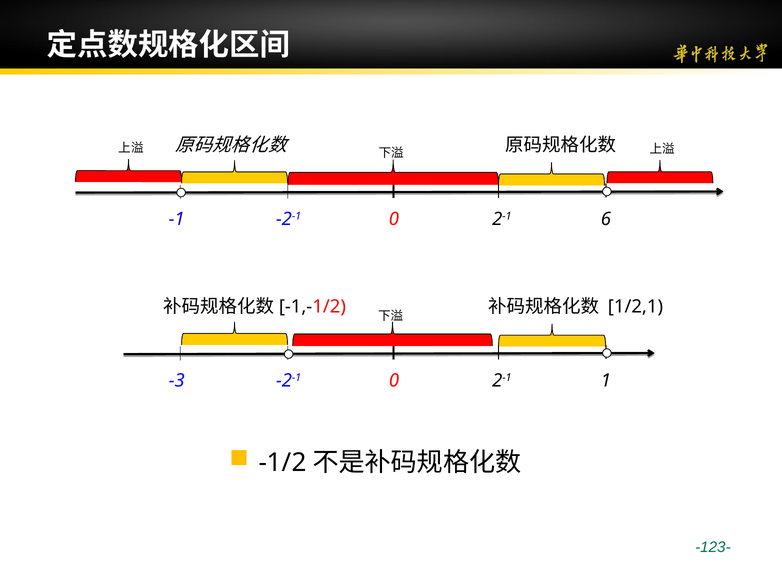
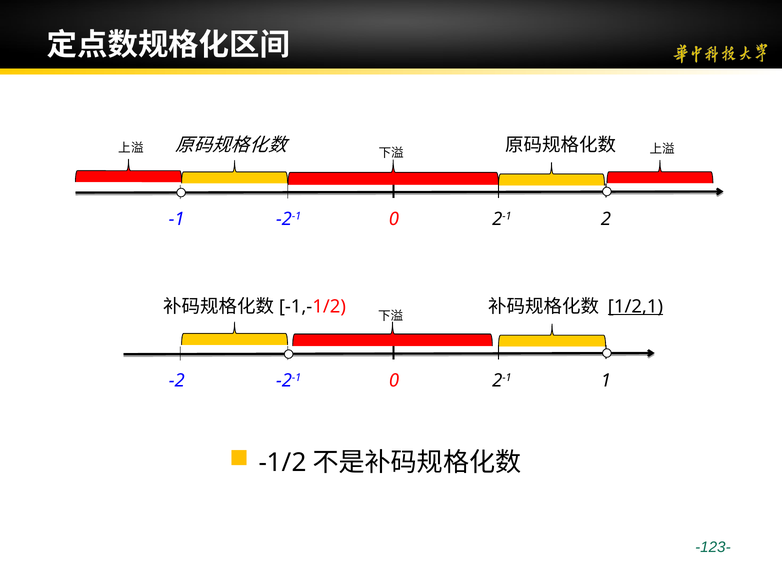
6: 6 -> 2
1/2,1 underline: none -> present
-3: -3 -> -2
